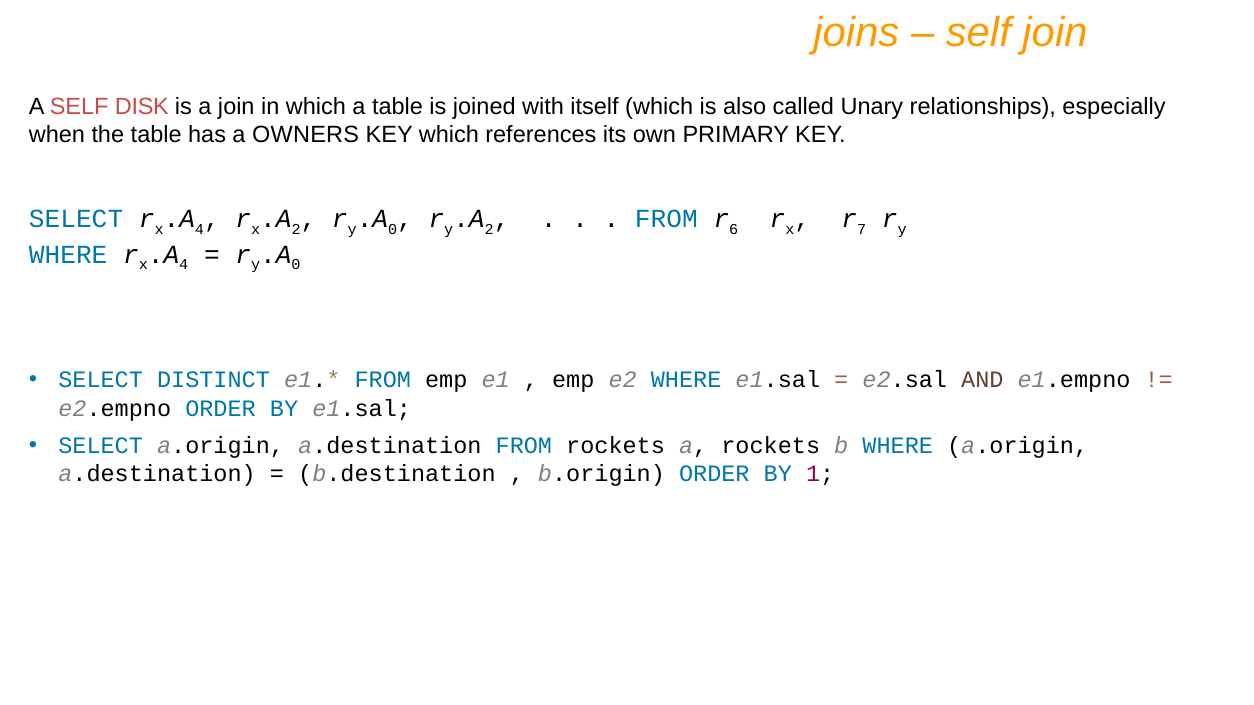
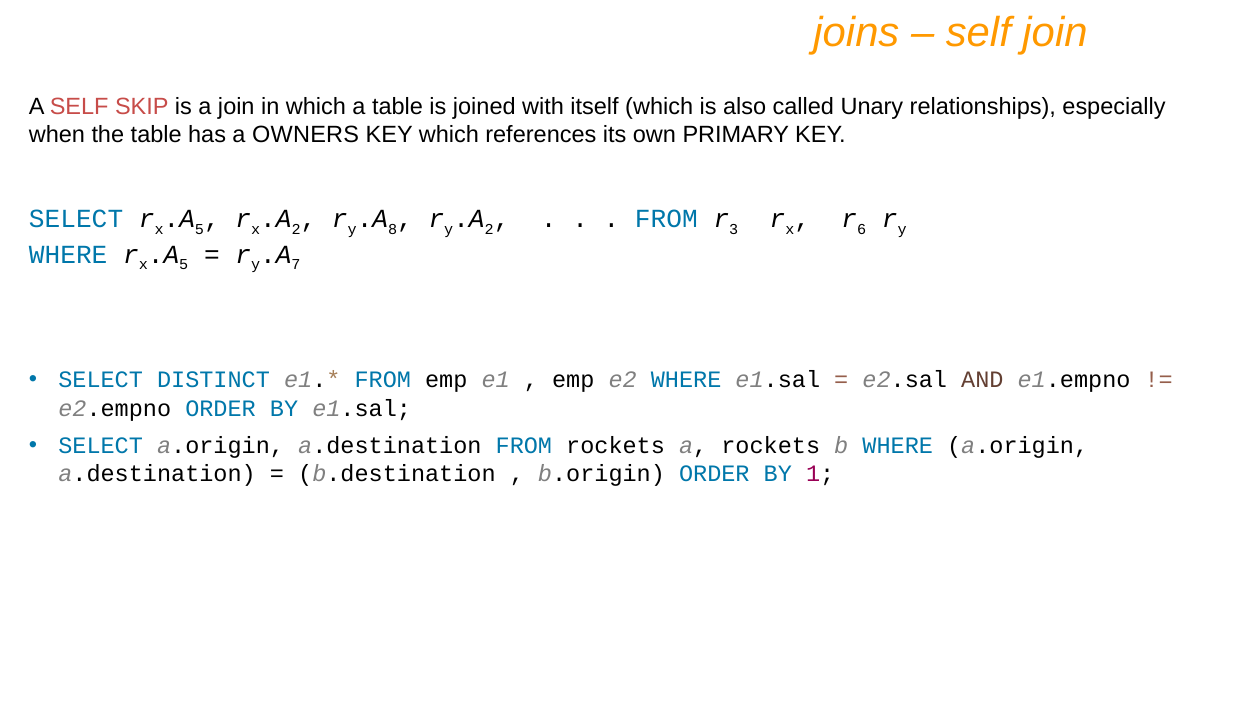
DISK: DISK -> SKIP
4 at (200, 229): 4 -> 5
0 at (393, 229): 0 -> 8
6: 6 -> 3
7: 7 -> 6
4 at (184, 265): 4 -> 5
0 at (296, 265): 0 -> 7
